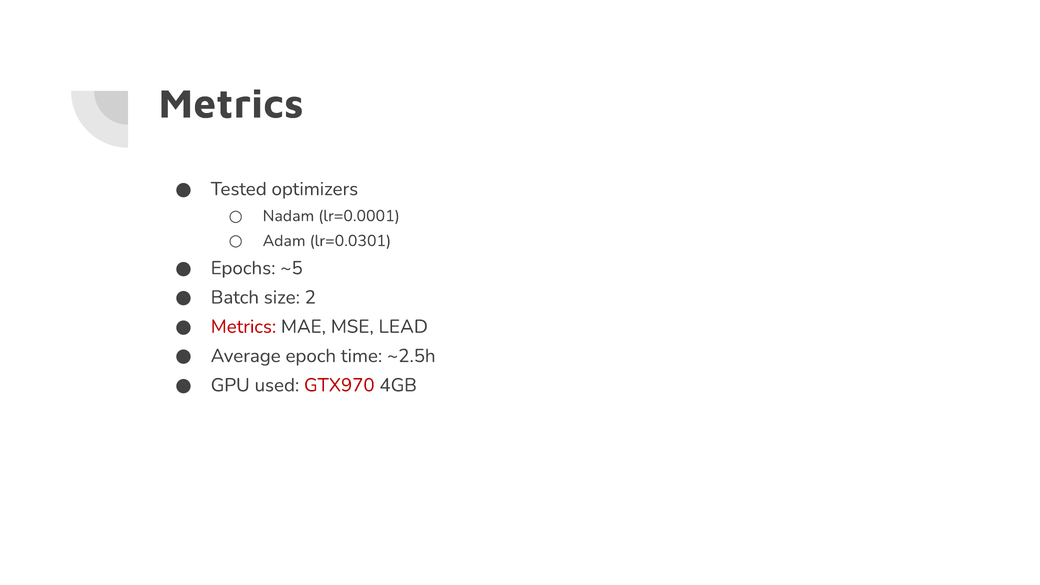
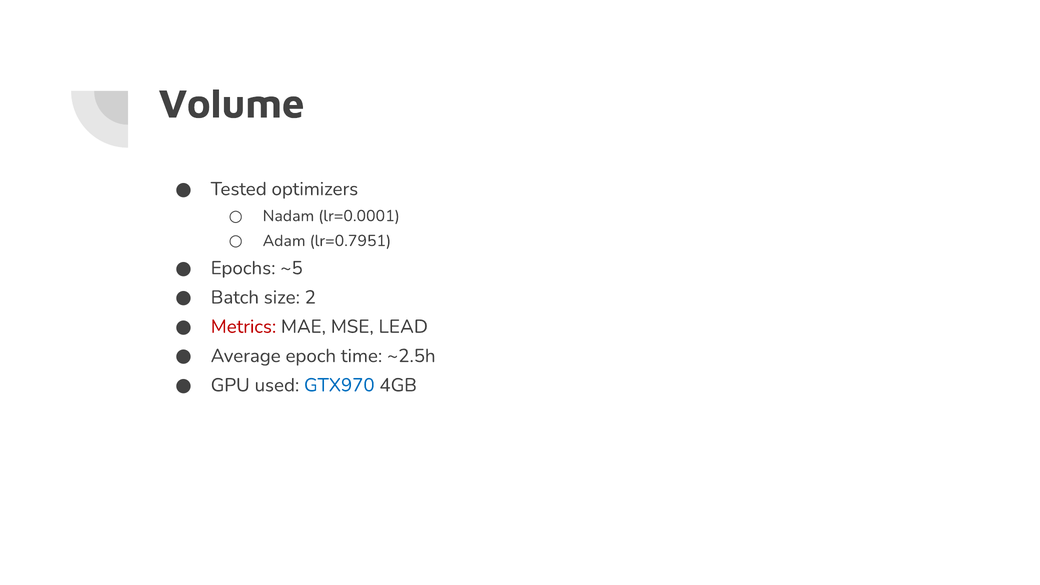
Metrics at (231, 104): Metrics -> Volume
lr=0.0301: lr=0.0301 -> lr=0.7951
GTX970 colour: red -> blue
